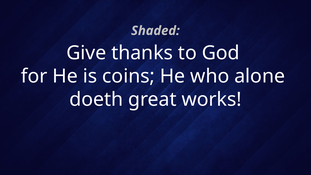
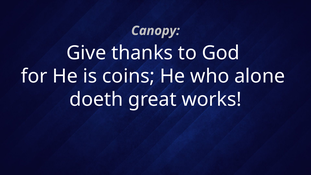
Shaded: Shaded -> Canopy
